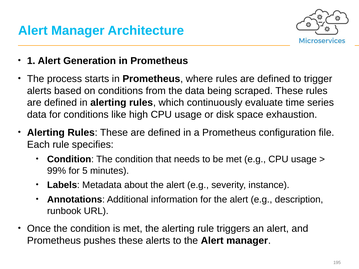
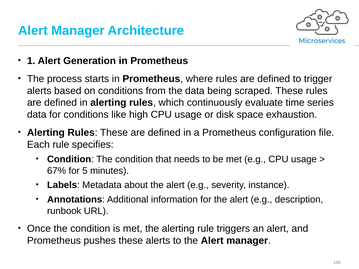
99%: 99% -> 67%
